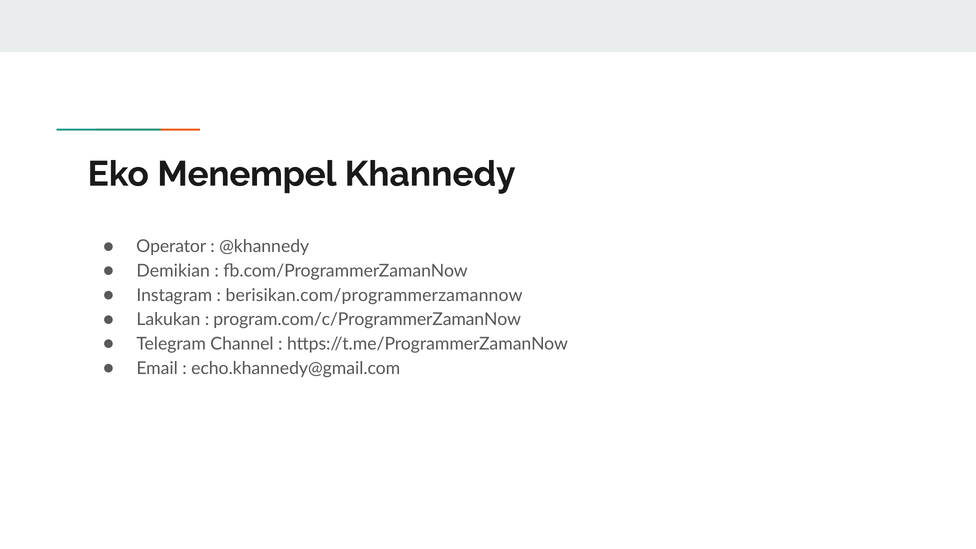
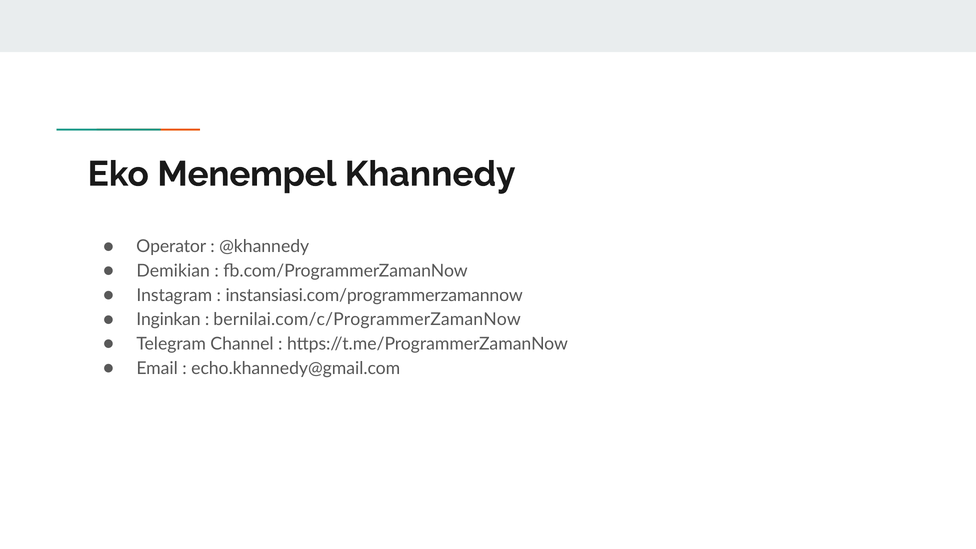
berisikan.com/programmerzamannow: berisikan.com/programmerzamannow -> instansiasi.com/programmerzamannow
Lakukan: Lakukan -> Inginkan
program.com/c/ProgrammerZamanNow: program.com/c/ProgrammerZamanNow -> bernilai.com/c/ProgrammerZamanNow
